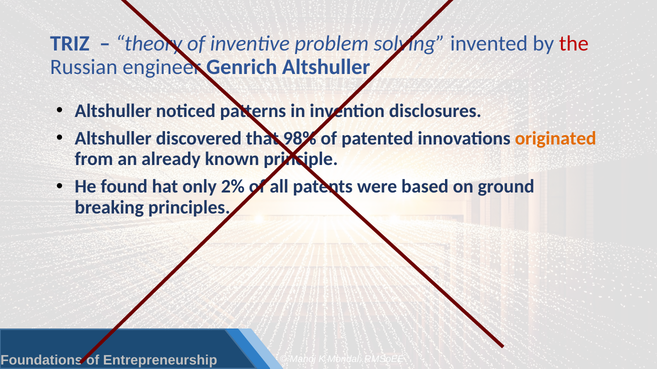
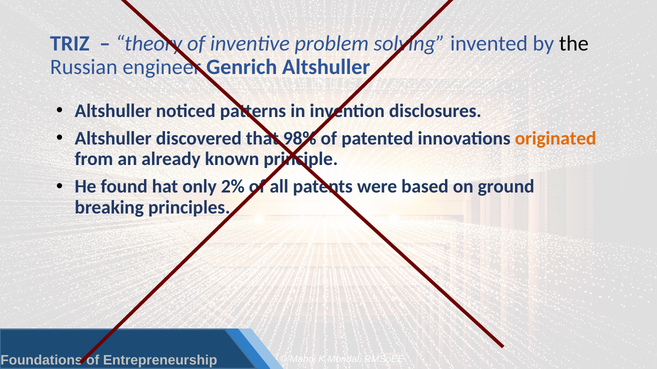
the colour: red -> black
